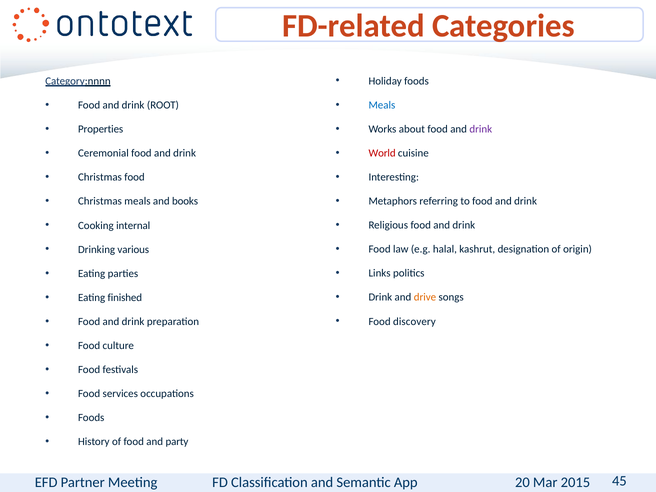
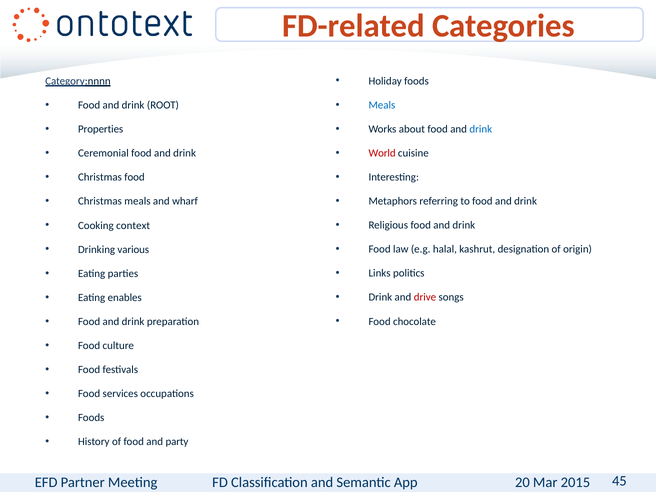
drink at (481, 129) colour: purple -> blue
books: books -> wharf
internal: internal -> context
drive colour: orange -> red
finished: finished -> enables
discovery: discovery -> chocolate
